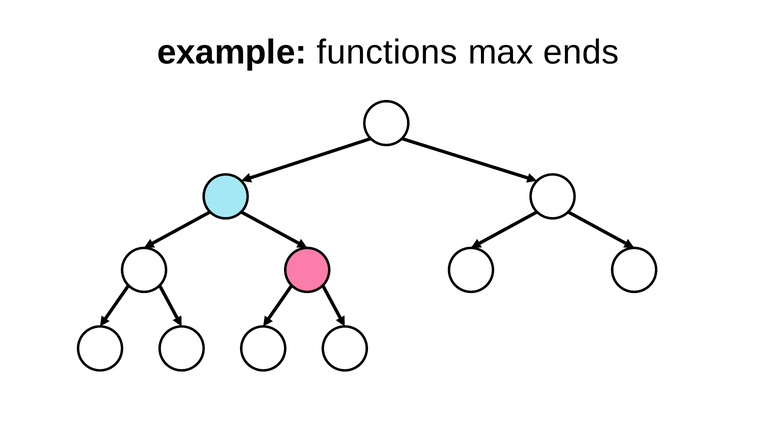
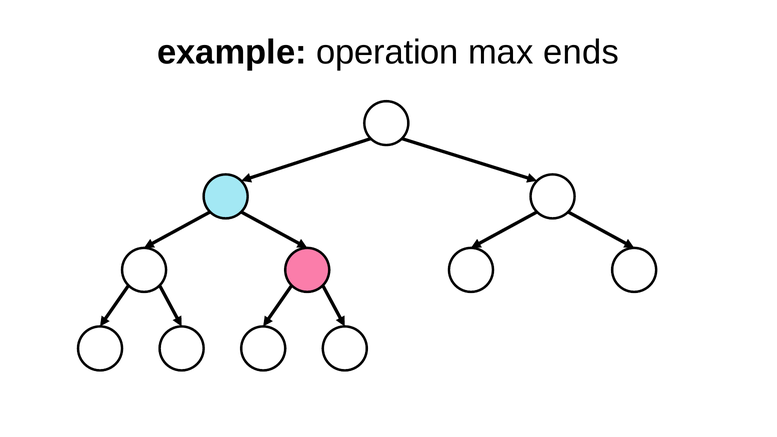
functions: functions -> operation
